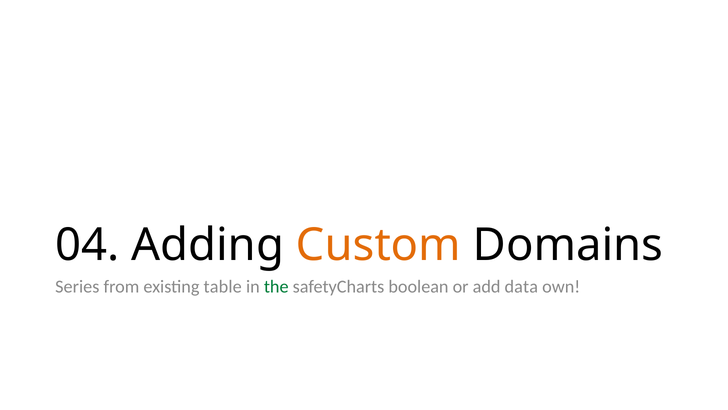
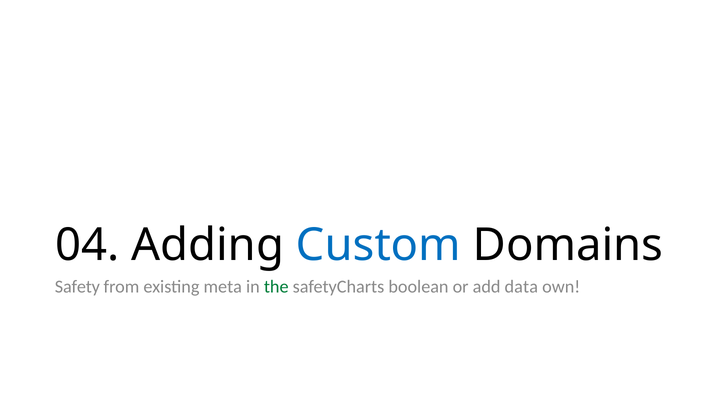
Custom colour: orange -> blue
Series: Series -> Safety
table: table -> meta
